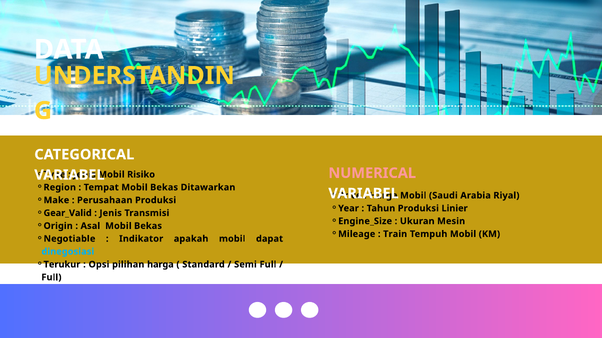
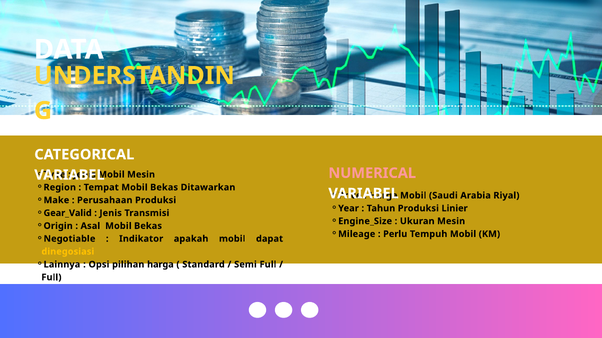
Mobil Risiko: Risiko -> Mesin
Train: Train -> Perlu
dinegosiasi colour: light blue -> yellow
Terukur: Terukur -> Lainnya
